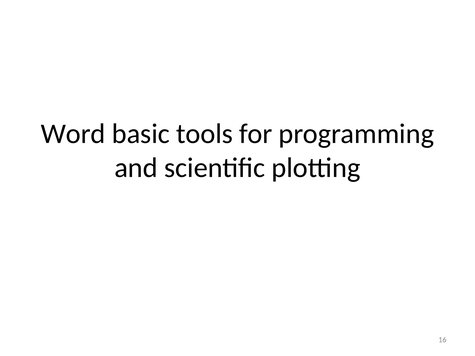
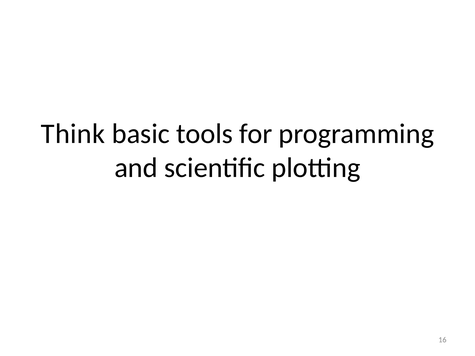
Word: Word -> Think
